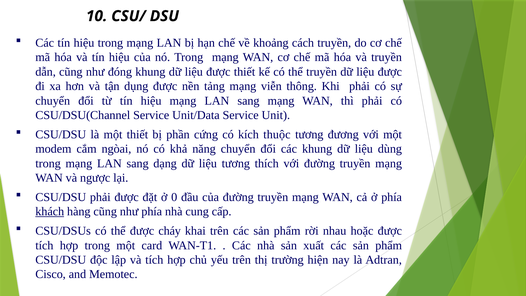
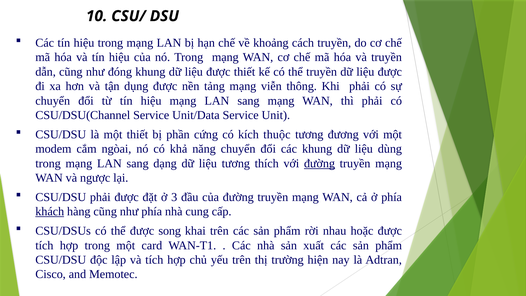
đường at (320, 163) underline: none -> present
0: 0 -> 3
cháy: cháy -> song
